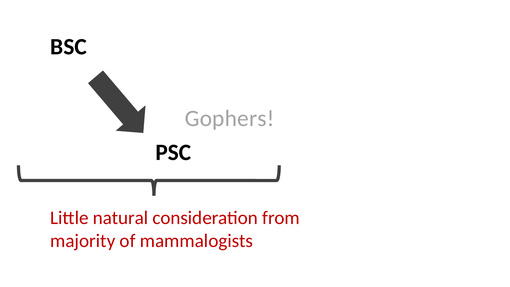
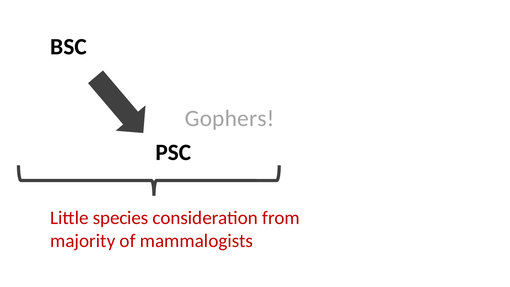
natural: natural -> species
